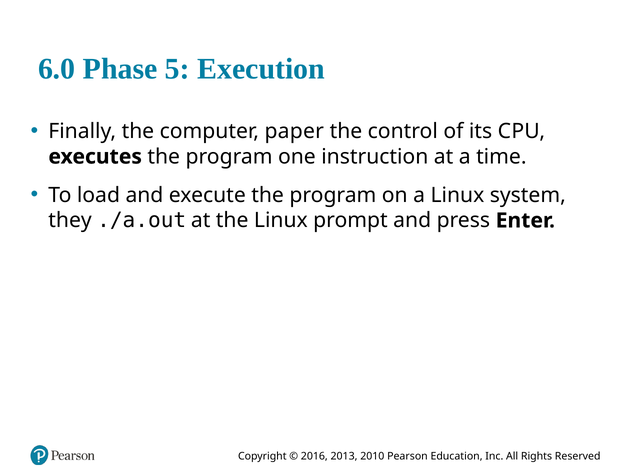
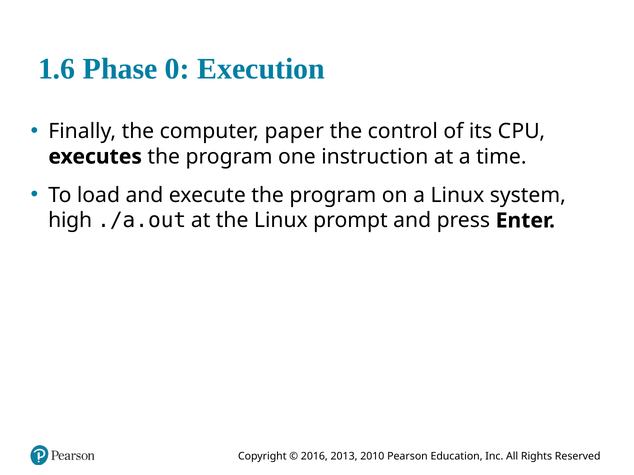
6.0: 6.0 -> 1.6
5: 5 -> 0
they: they -> high
